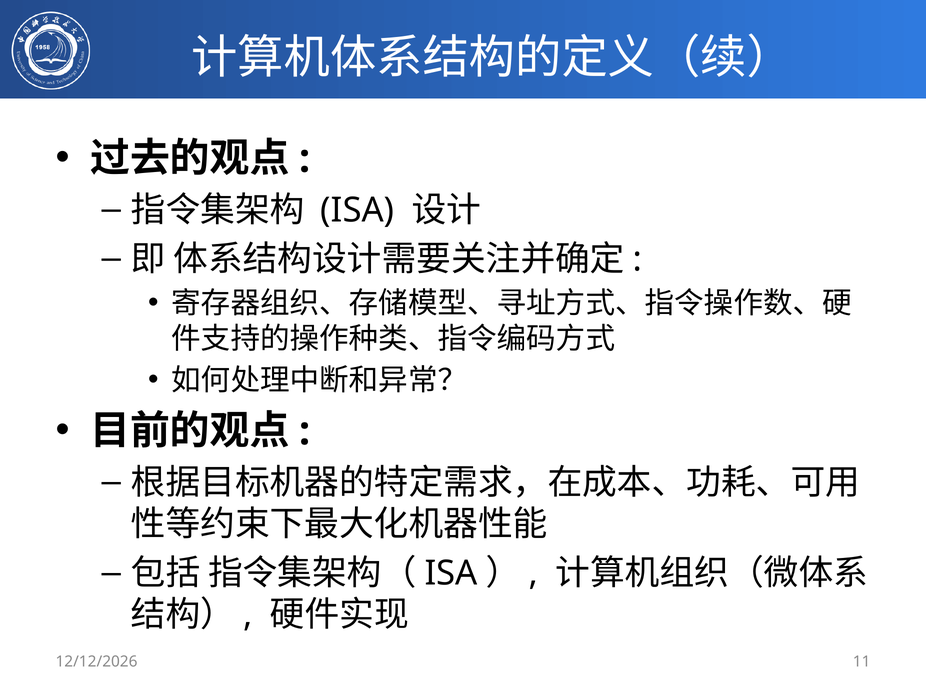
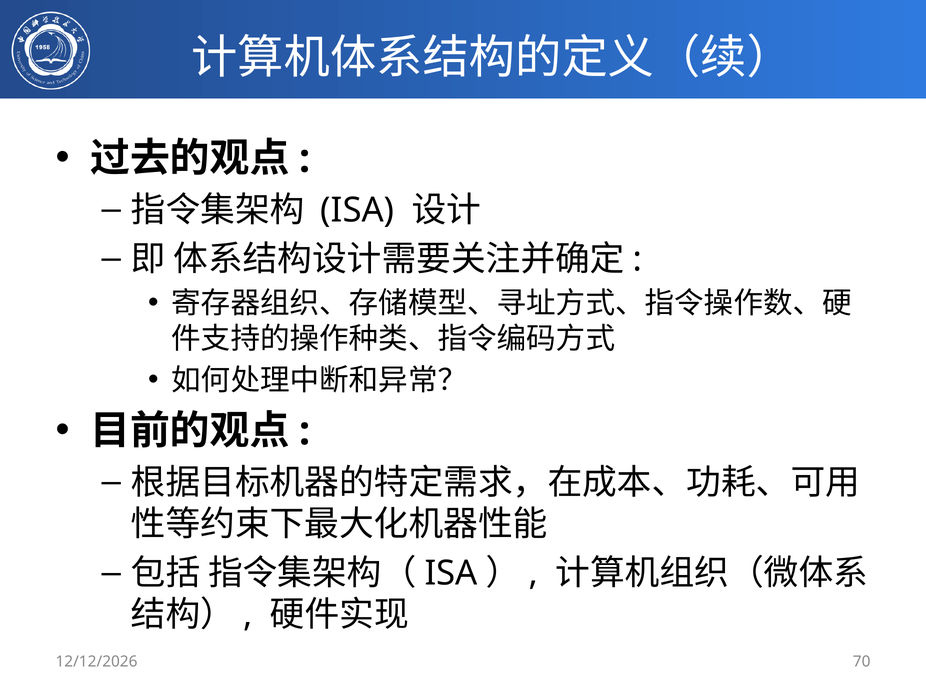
11: 11 -> 70
